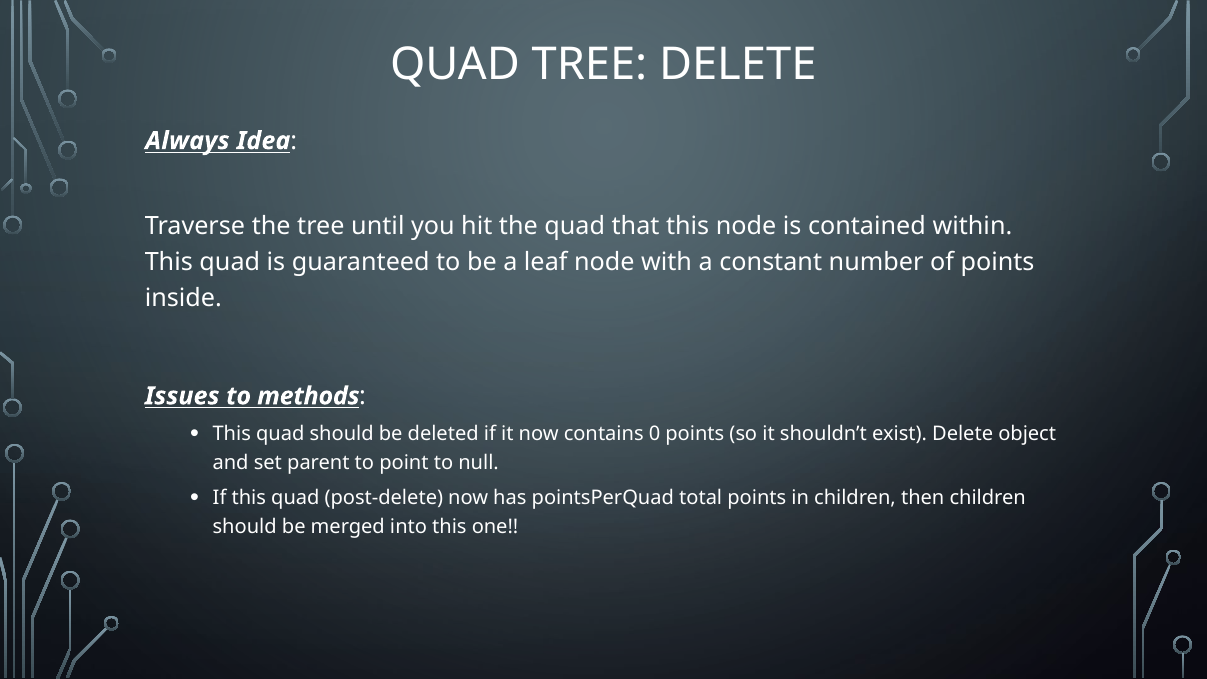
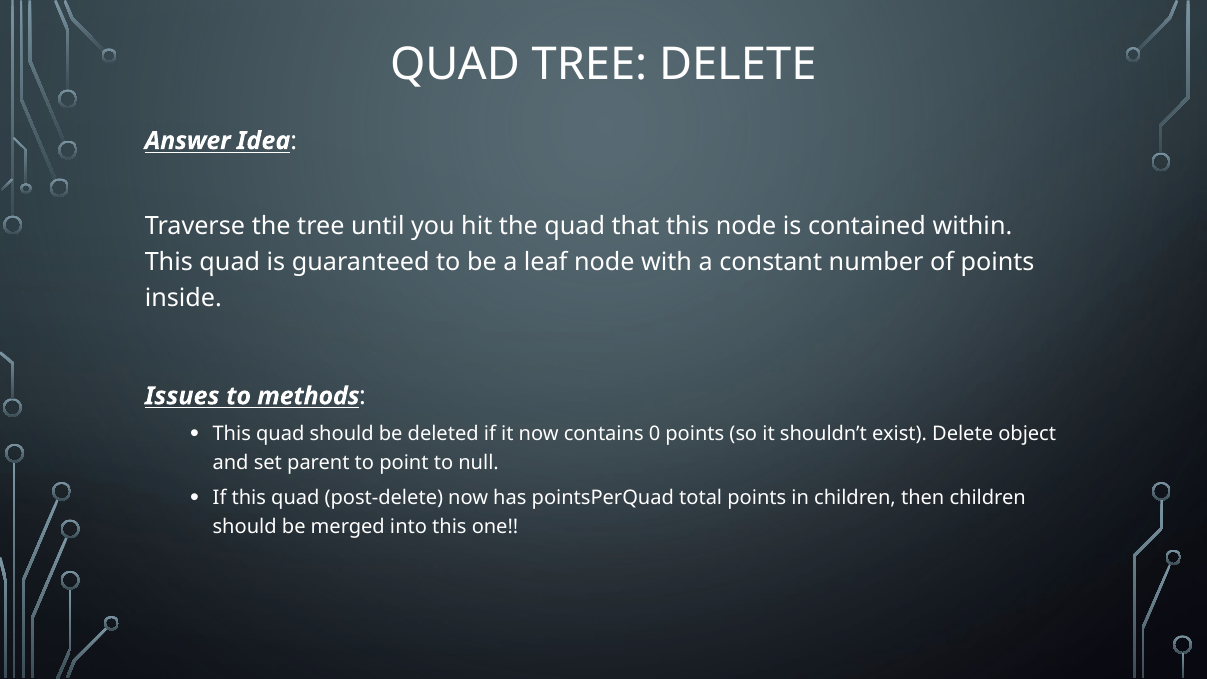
Always: Always -> Answer
